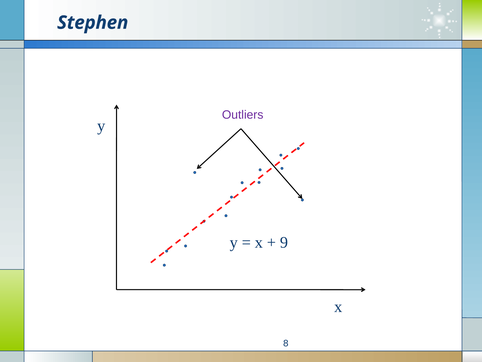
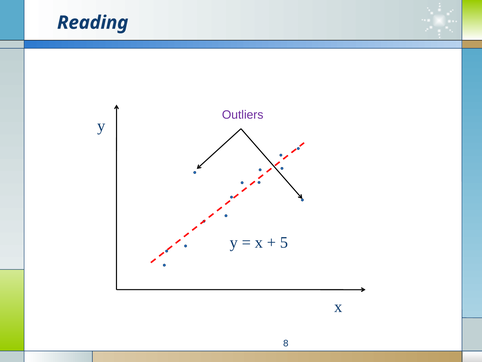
Stephen: Stephen -> Reading
9: 9 -> 5
